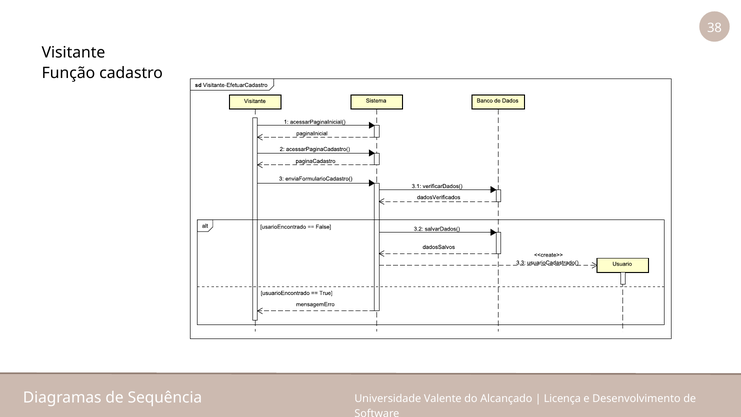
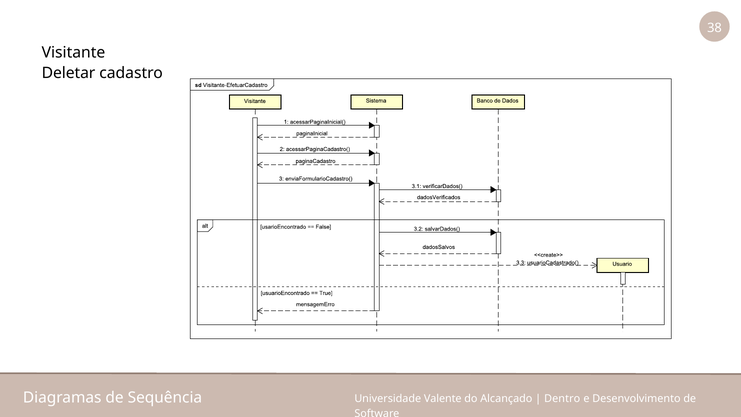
Função: Função -> Deletar
Licença: Licença -> Dentro
